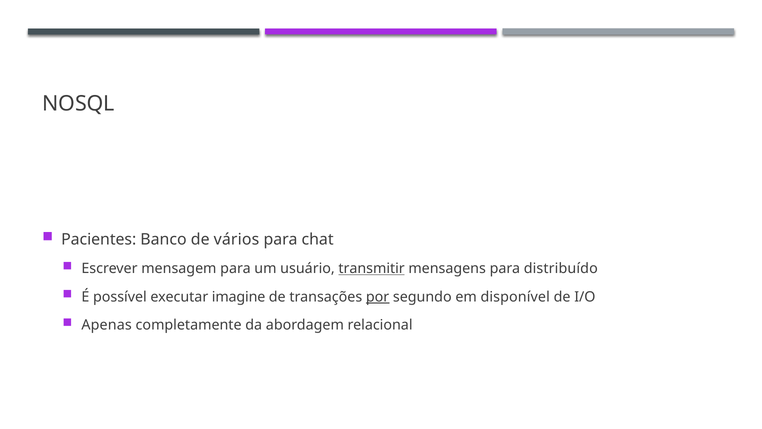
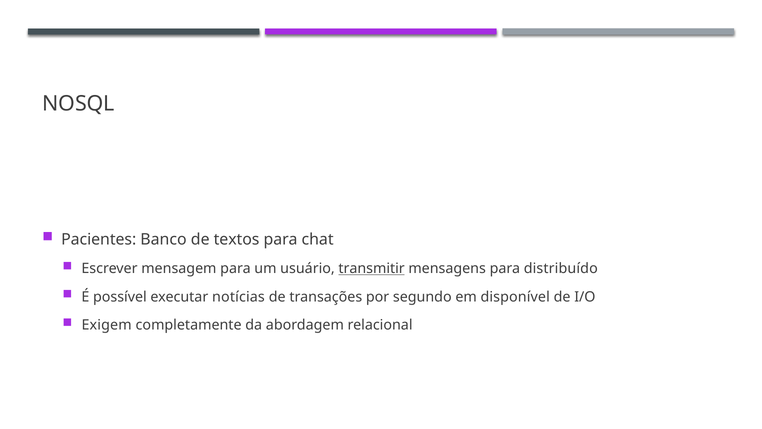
vários: vários -> textos
imagine: imagine -> notícias
por underline: present -> none
Apenas: Apenas -> Exigem
